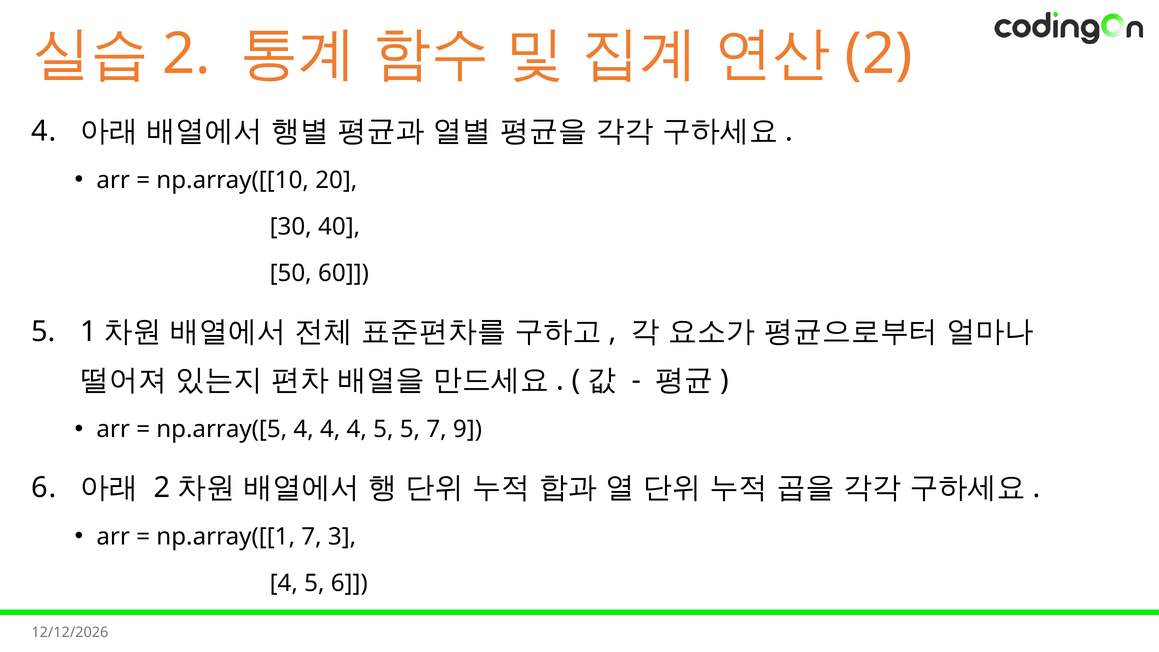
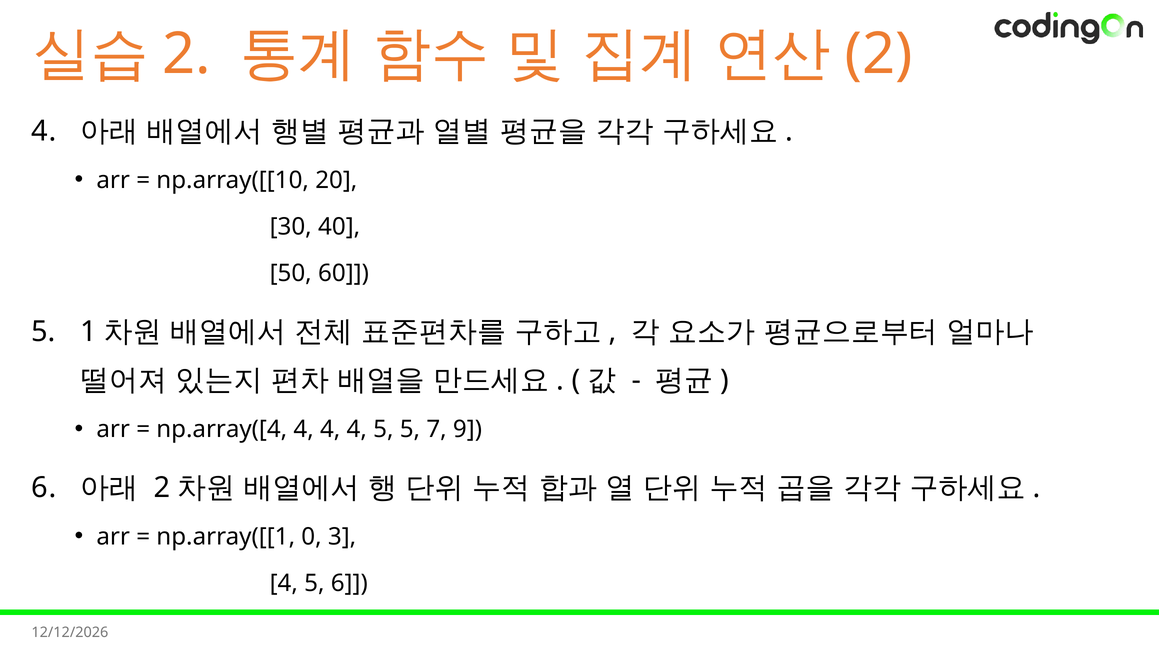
np.array([5: np.array([5 -> np.array([4
np.array([[1 7: 7 -> 0
